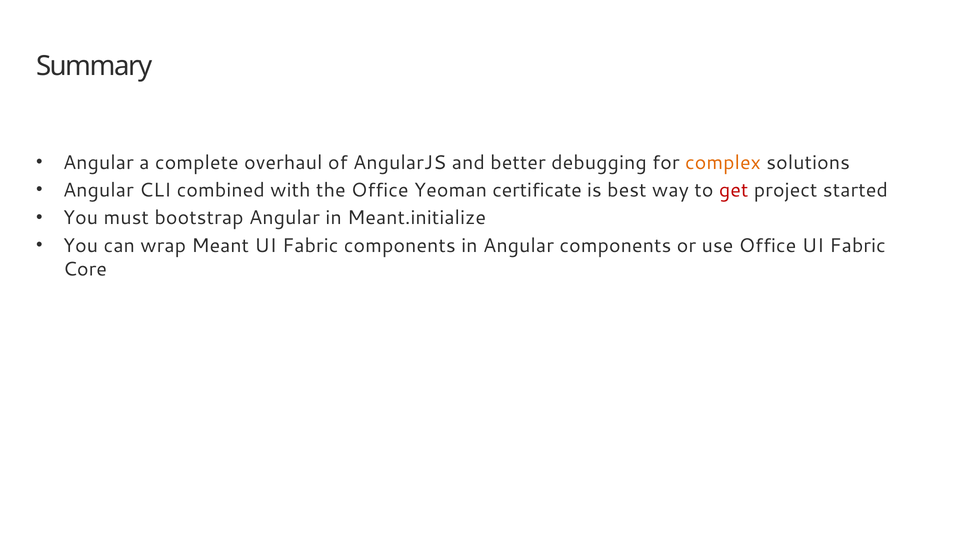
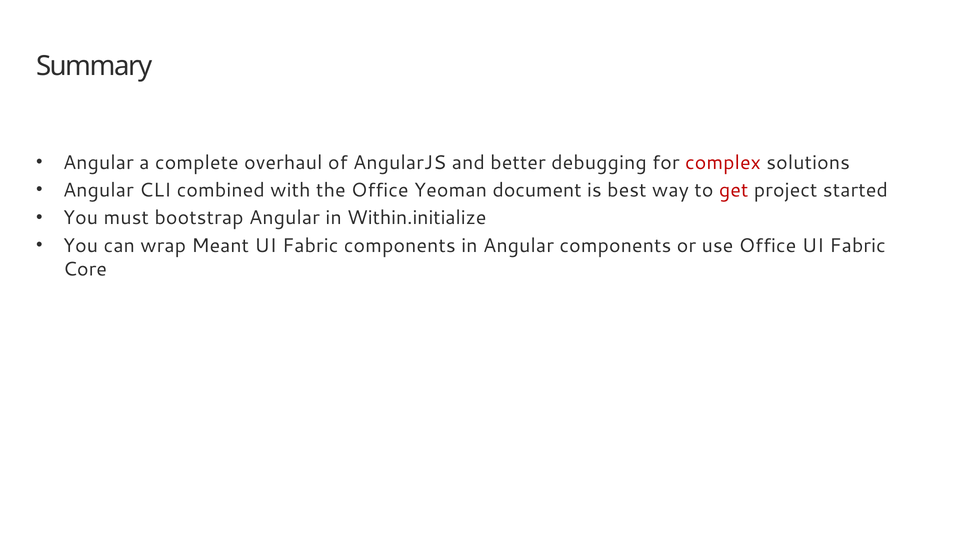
complex colour: orange -> red
certificate: certificate -> document
Meant.initialize: Meant.initialize -> Within.initialize
